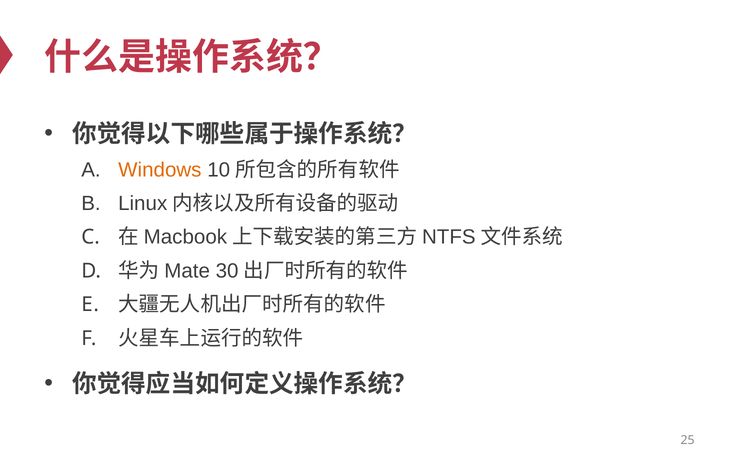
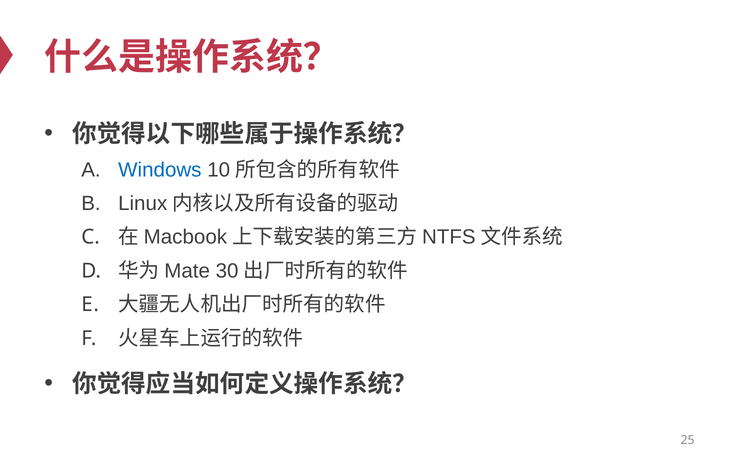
Windows colour: orange -> blue
